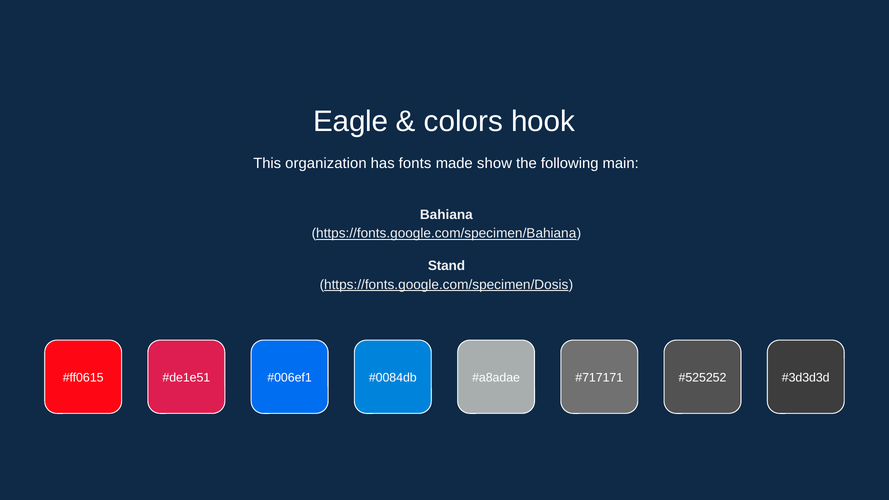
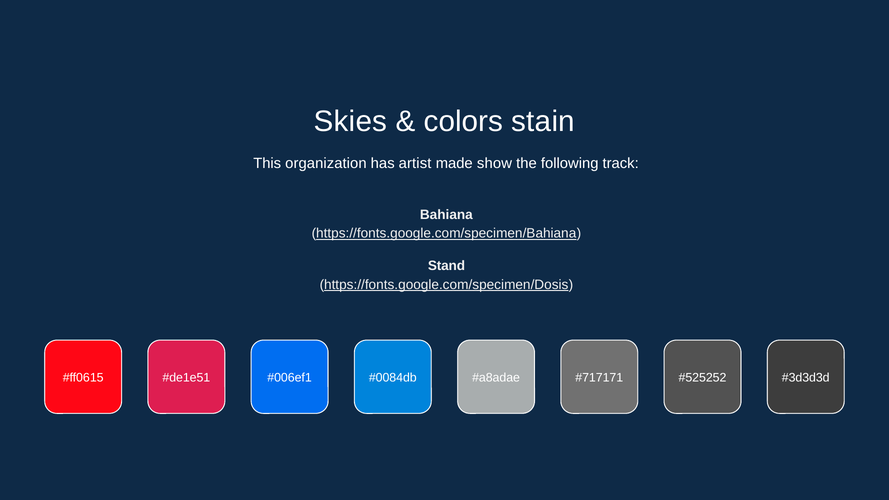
Eagle: Eagle -> Skies
hook: hook -> stain
fonts: fonts -> artist
main: main -> track
